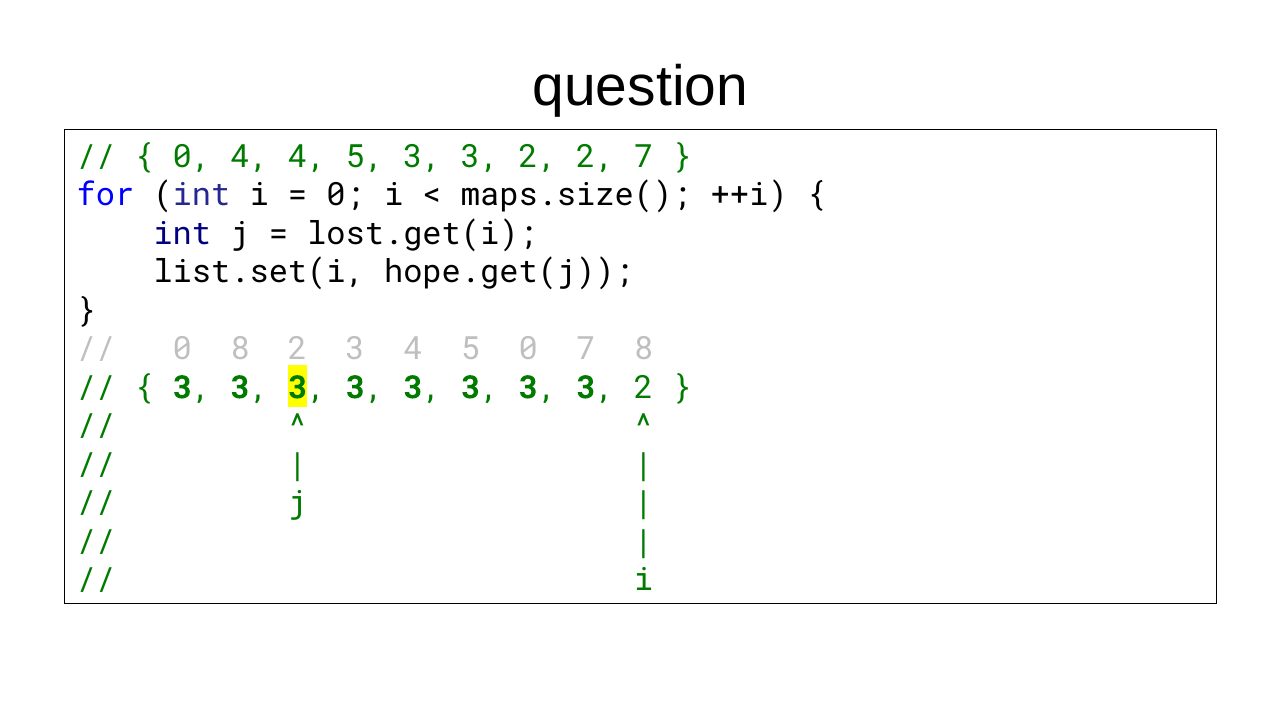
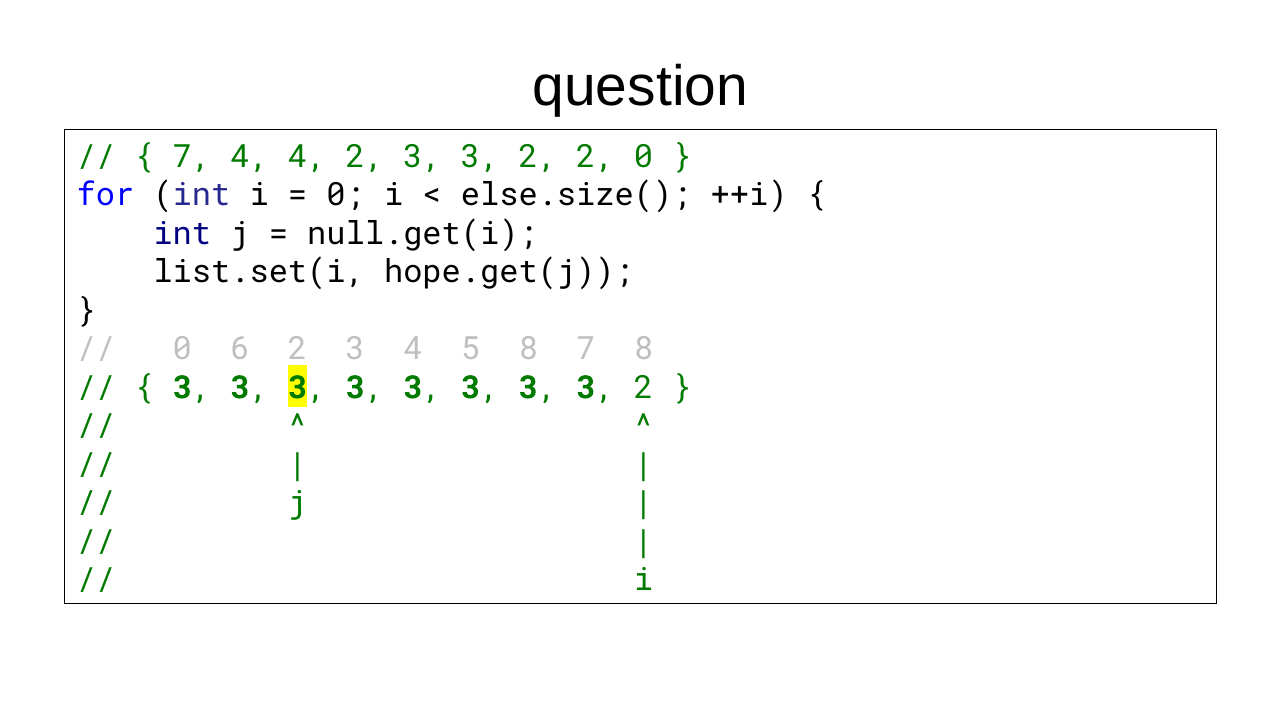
0 at (192, 157): 0 -> 7
4 4 5: 5 -> 2
2 7: 7 -> 0
maps.size(: maps.size( -> else.size(
lost.get(i: lost.get(i -> null.get(i
0 8: 8 -> 6
5 0: 0 -> 8
